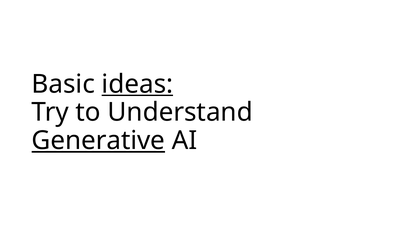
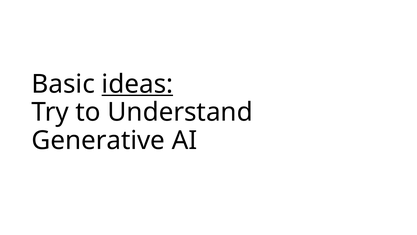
Generative underline: present -> none
